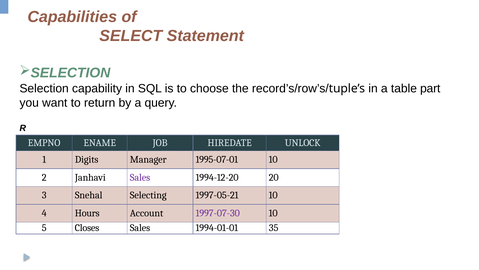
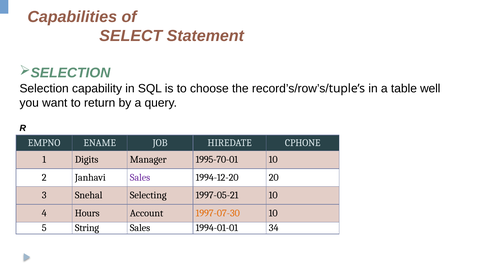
part: part -> well
UNLOCK: UNLOCK -> CPHONE
1995-07-01: 1995-07-01 -> 1995-70-01
1997-07-30 colour: purple -> orange
Closes: Closes -> String
35: 35 -> 34
